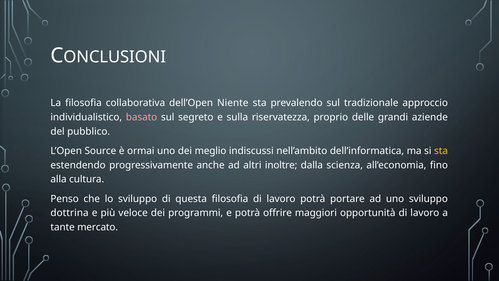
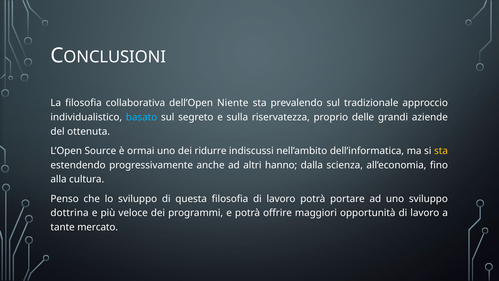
basato colour: pink -> light blue
pubblico: pubblico -> ottenuta
meglio: meglio -> ridurre
inoltre: inoltre -> hanno
